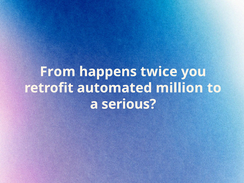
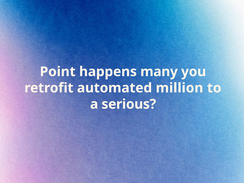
From: From -> Point
twice: twice -> many
